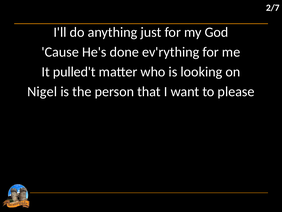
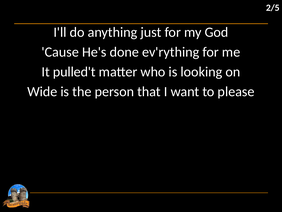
2/7: 2/7 -> 2/5
Nigel: Nigel -> Wide
